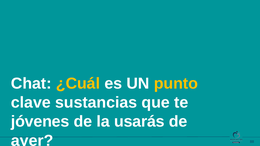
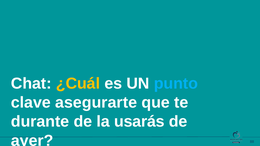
punto colour: yellow -> light blue
sustancias: sustancias -> asegurarte
jóvenes: jóvenes -> durante
